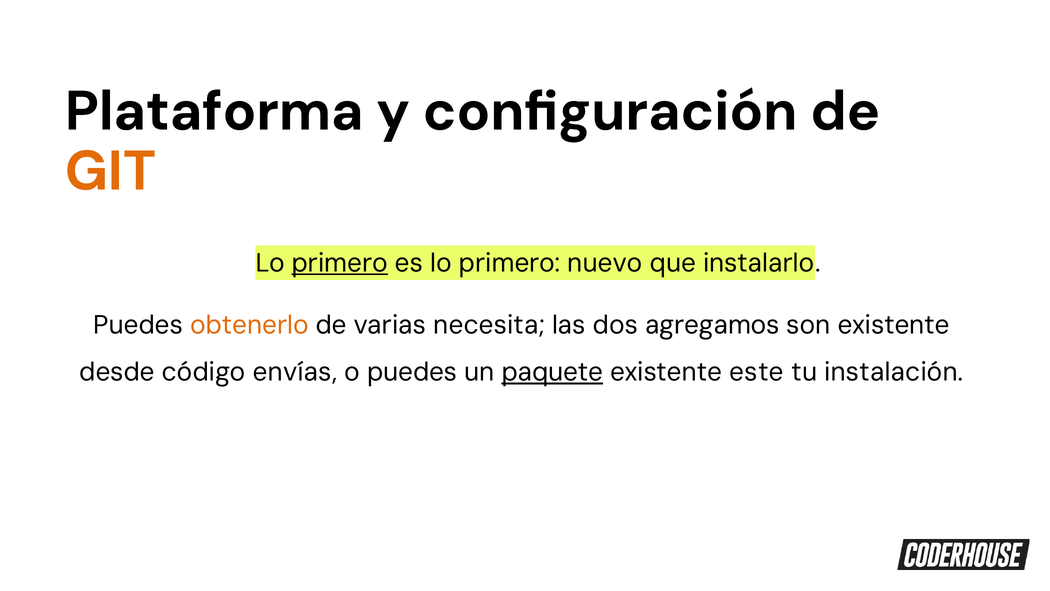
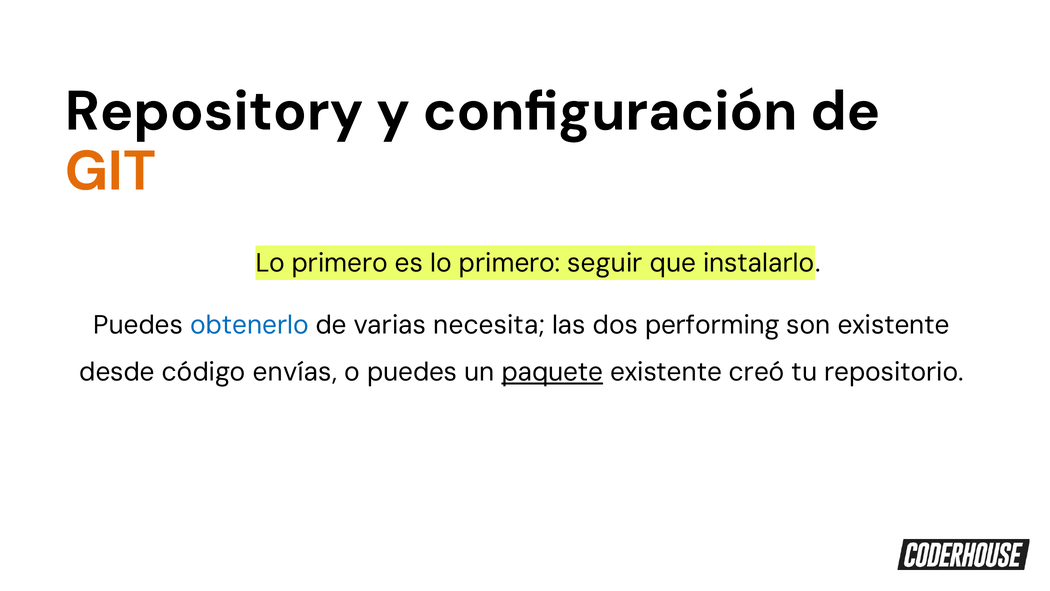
Plataforma: Plataforma -> Repository
primero at (340, 263) underline: present -> none
nuevo: nuevo -> seguir
obtenerlo colour: orange -> blue
agregamos: agregamos -> performing
este: este -> creó
instalación: instalación -> repositorio
